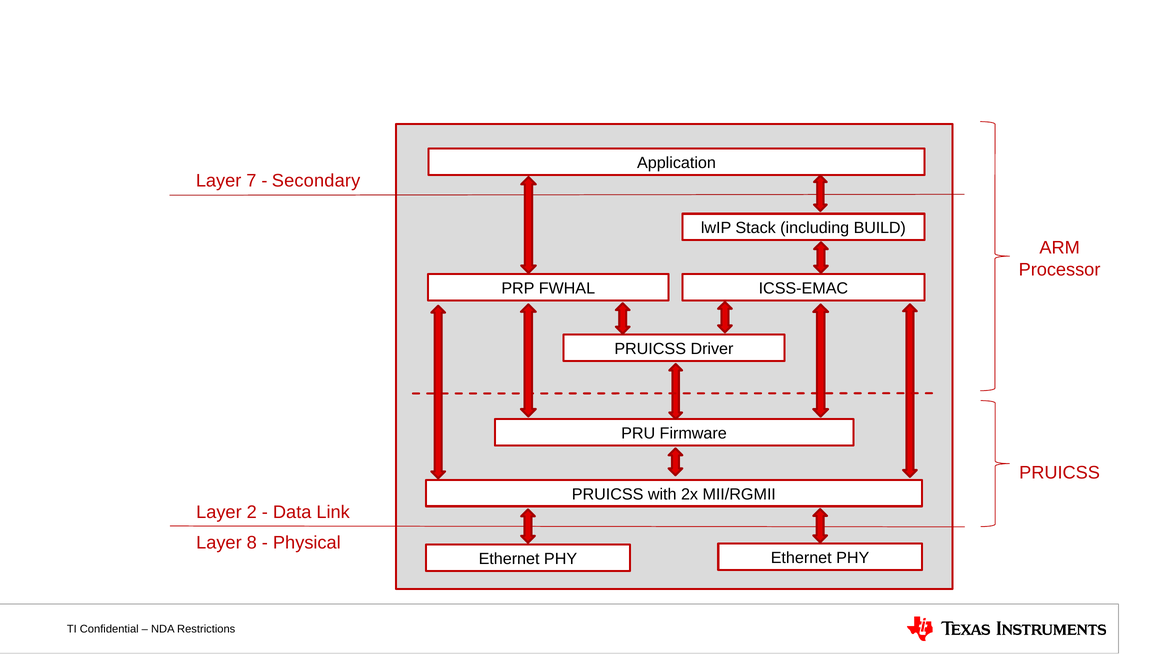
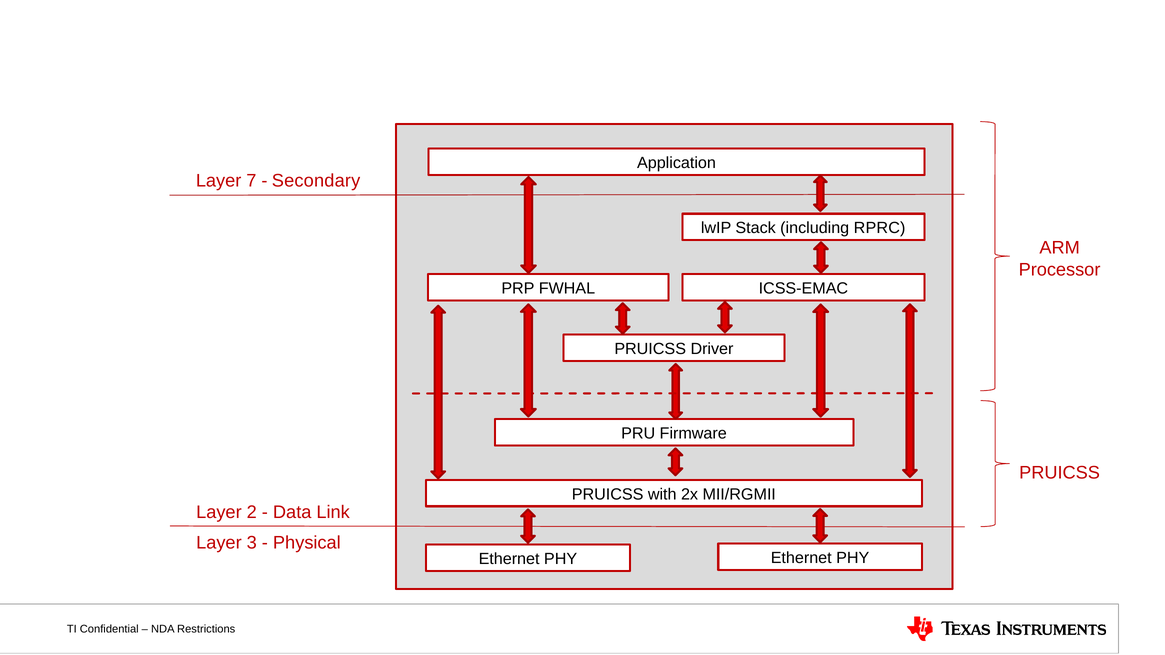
BUILD: BUILD -> RPRC
8: 8 -> 3
